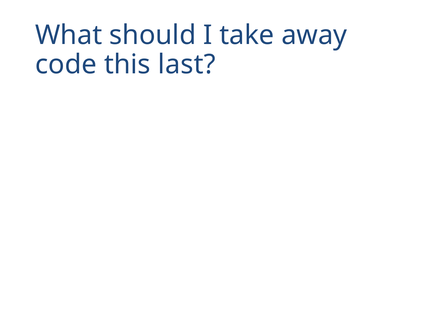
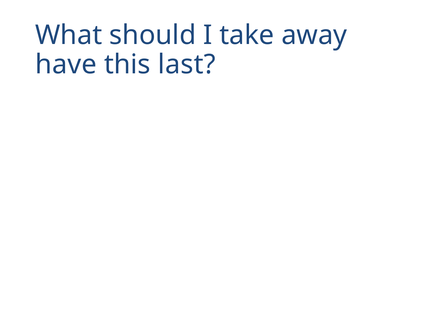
code: code -> have
